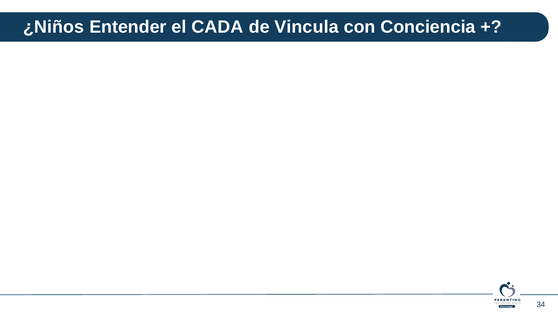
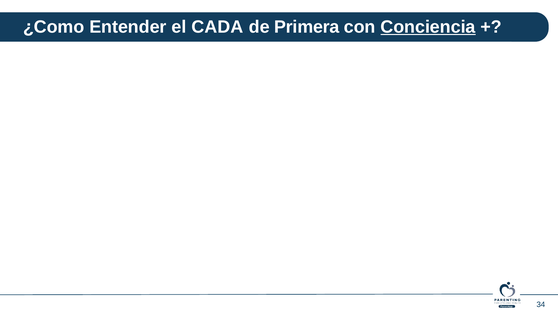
¿Niños: ¿Niños -> ¿Como
Vincula: Vincula -> Primera
Conciencia underline: none -> present
